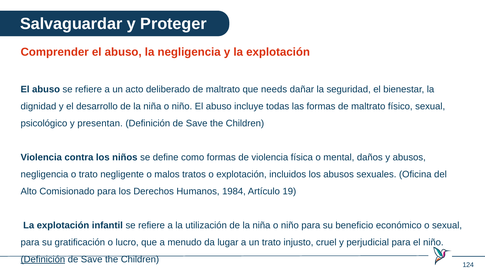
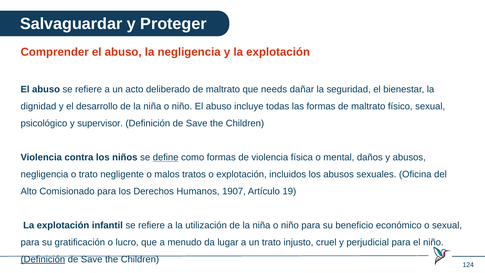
presentan: presentan -> supervisor
define underline: none -> present
1984: 1984 -> 1907
